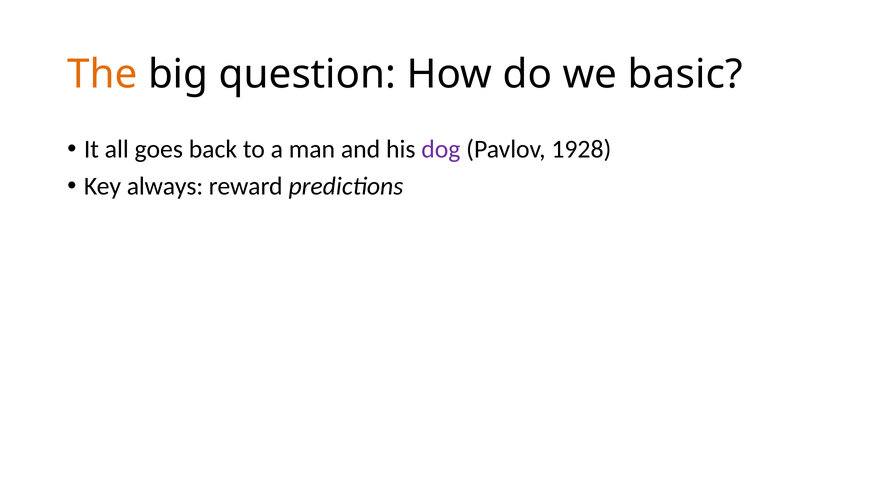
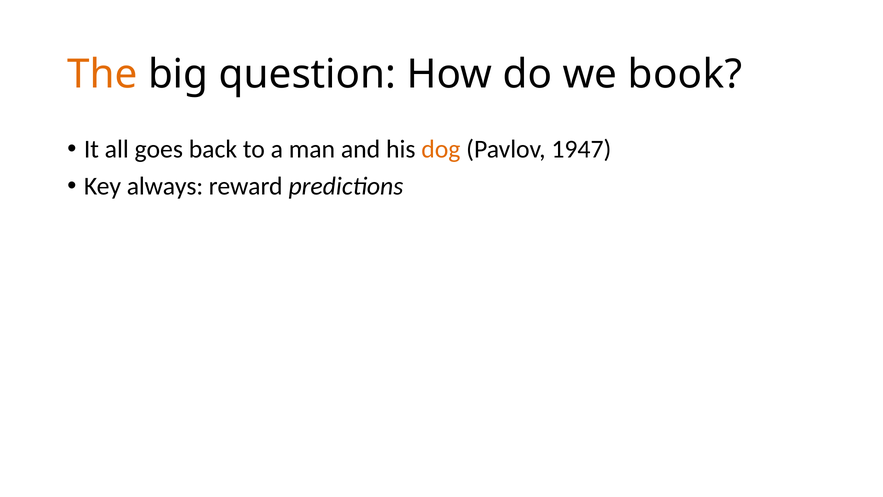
basic: basic -> book
dog colour: purple -> orange
1928: 1928 -> 1947
